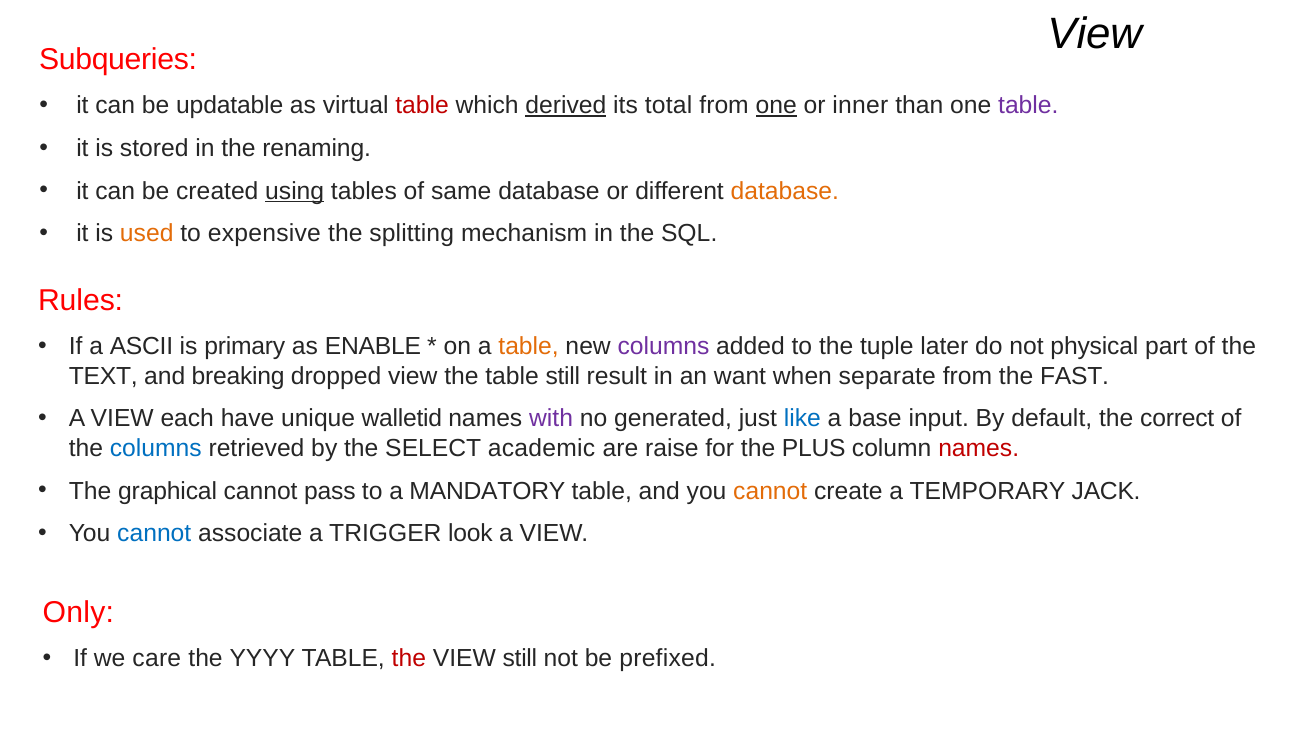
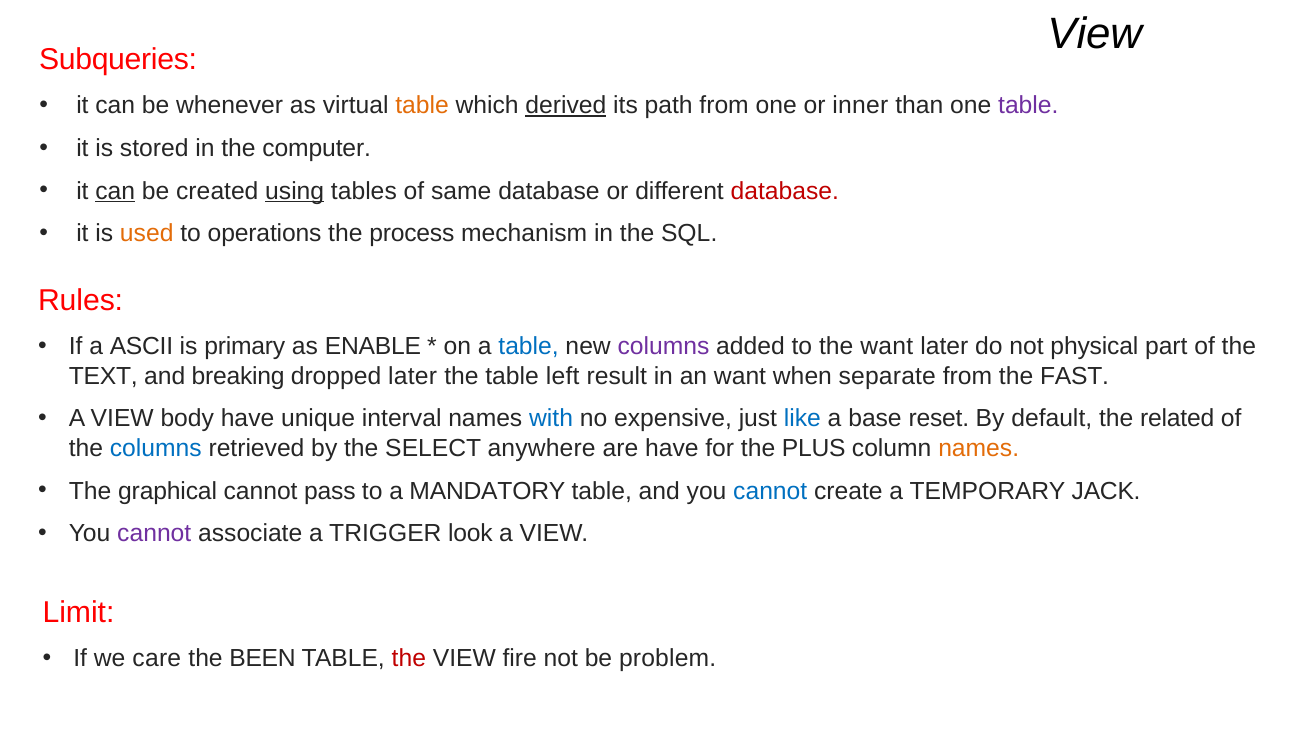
updatable: updatable -> whenever
table at (422, 106) colour: red -> orange
total: total -> path
one at (776, 106) underline: present -> none
renaming: renaming -> computer
can at (115, 191) underline: none -> present
database at (785, 191) colour: orange -> red
expensive: expensive -> operations
splitting: splitting -> process
table at (529, 346) colour: orange -> blue
the tuple: tuple -> want
dropped view: view -> later
table still: still -> left
each: each -> body
walletid: walletid -> interval
with colour: purple -> blue
generated: generated -> expensive
input: input -> reset
correct: correct -> related
academic: academic -> anywhere
are raise: raise -> have
names at (979, 448) colour: red -> orange
cannot at (770, 491) colour: orange -> blue
cannot at (154, 534) colour: blue -> purple
Only: Only -> Limit
YYYY: YYYY -> BEEN
VIEW still: still -> fire
prefixed: prefixed -> problem
